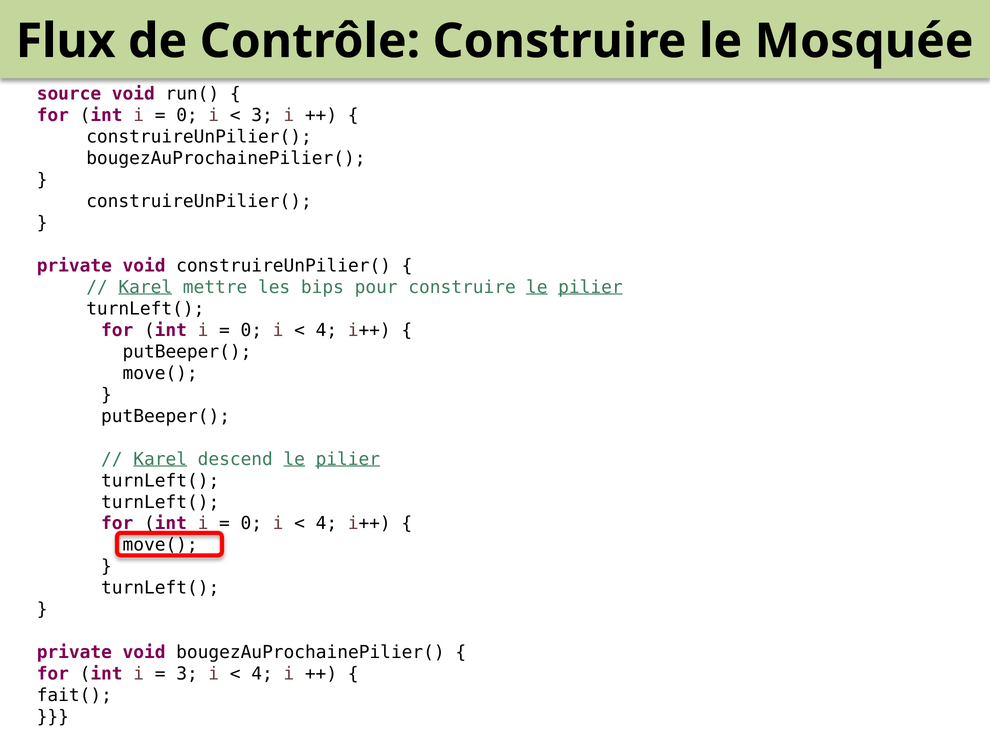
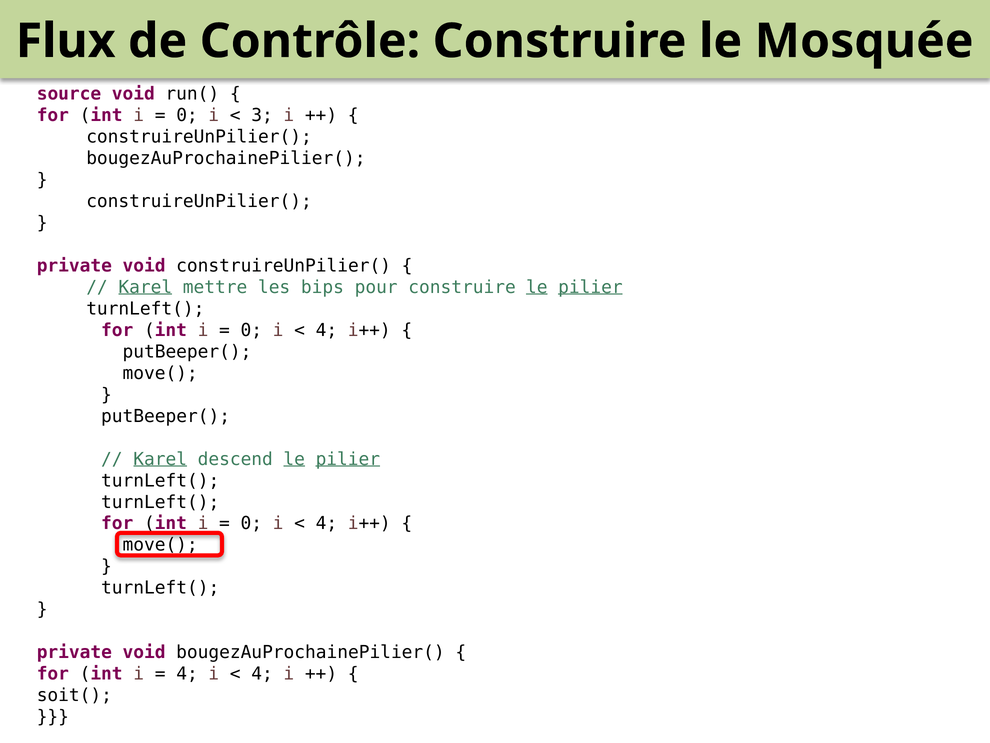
3 at (187, 674): 3 -> 4
fait(: fait( -> soit(
